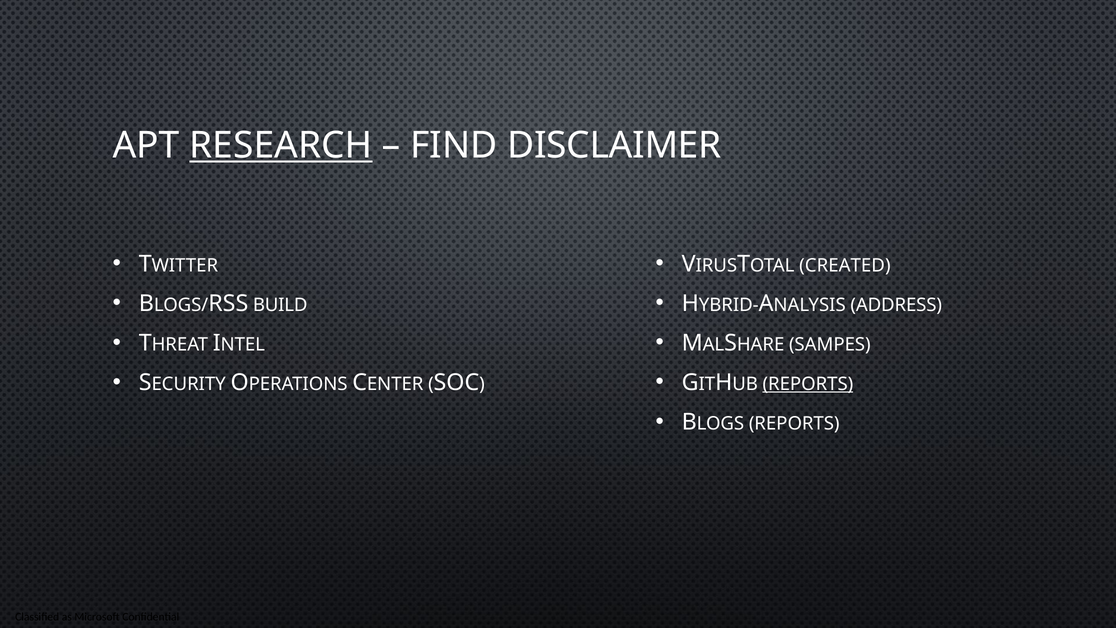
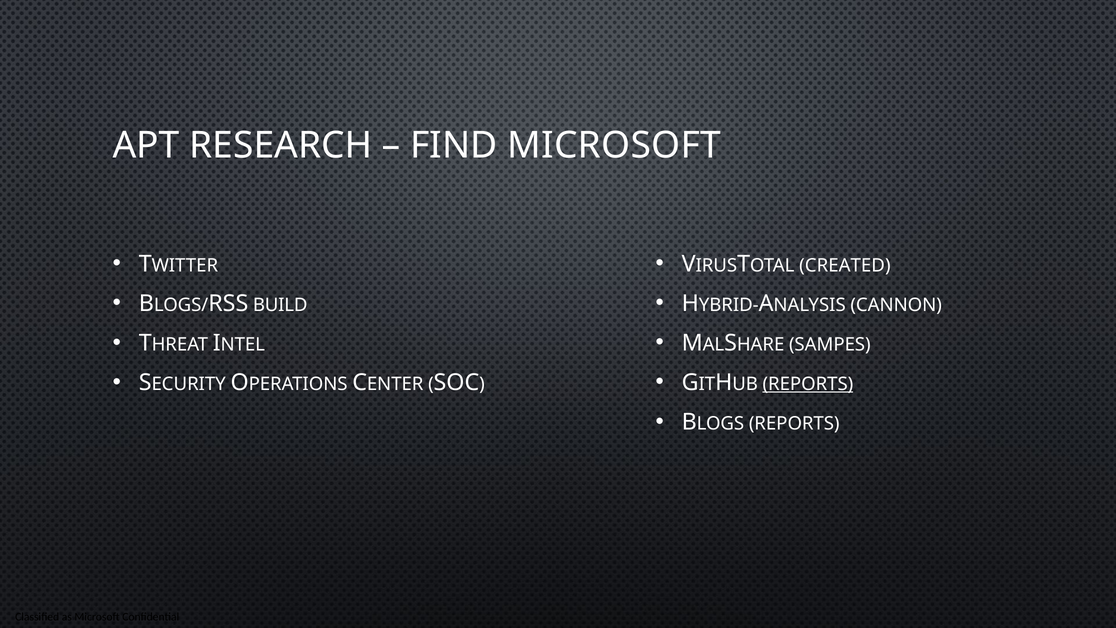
RESEARCH underline: present -> none
FIND DISCLAIMER: DISCLAIMER -> MICROSOFT
ADDRESS: ADDRESS -> CANNON
